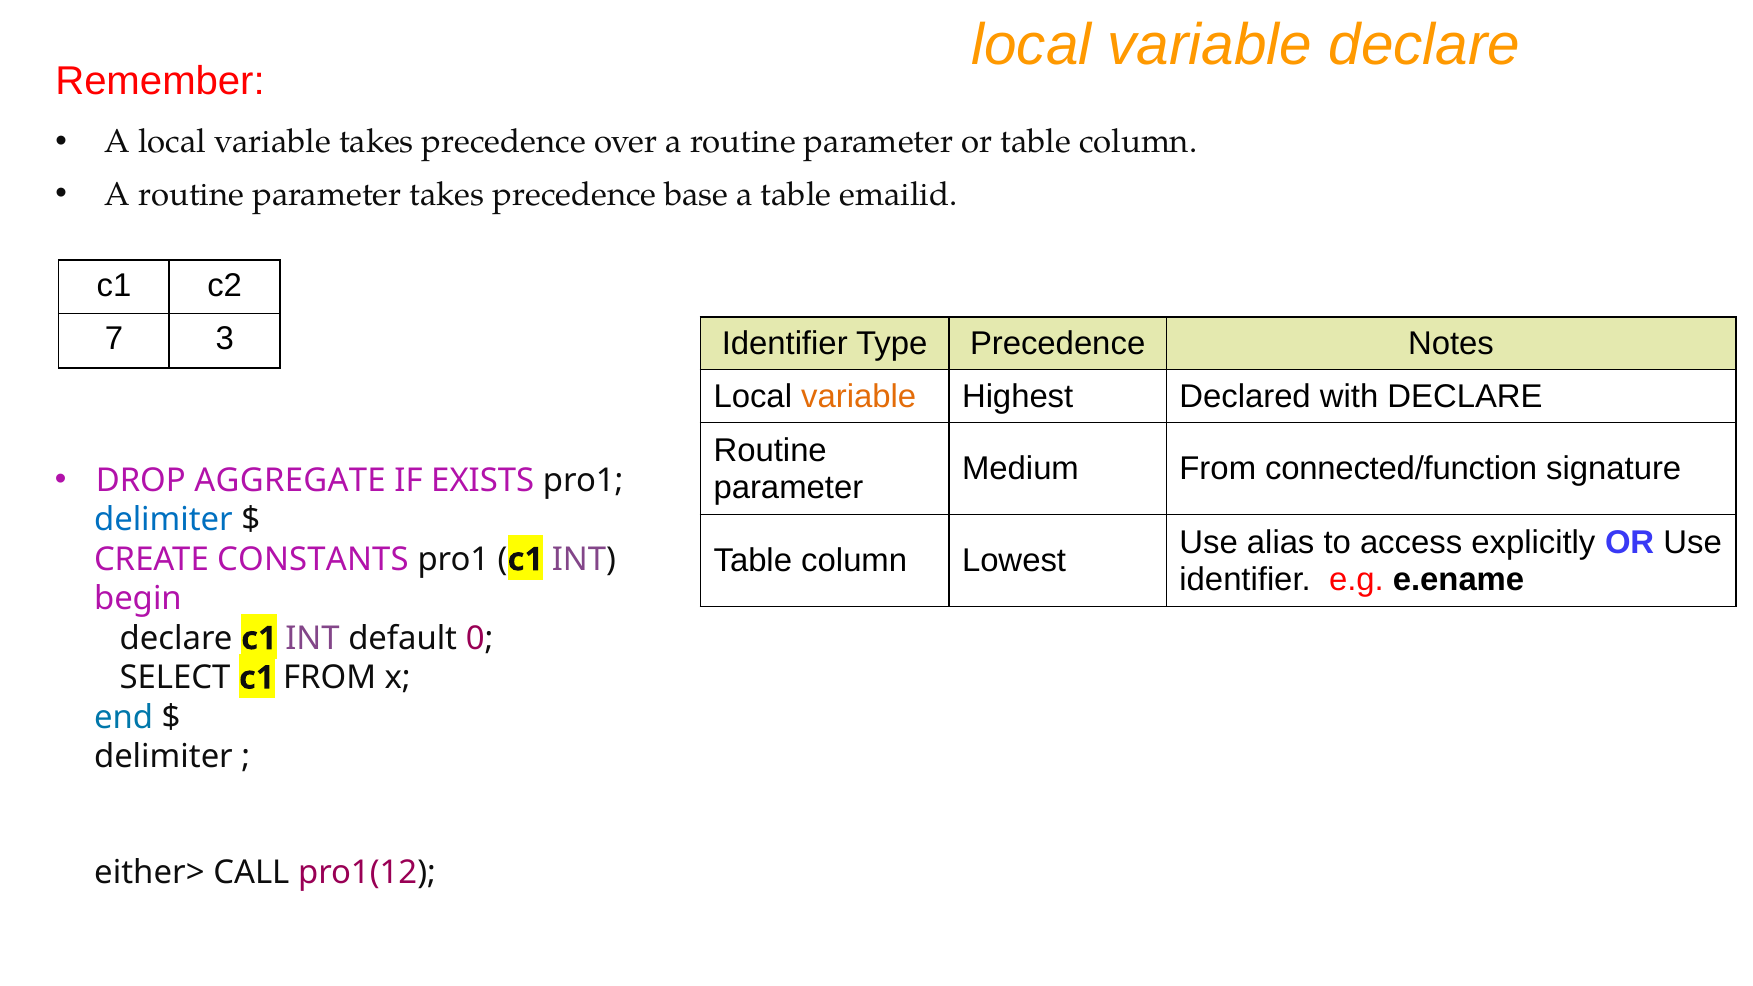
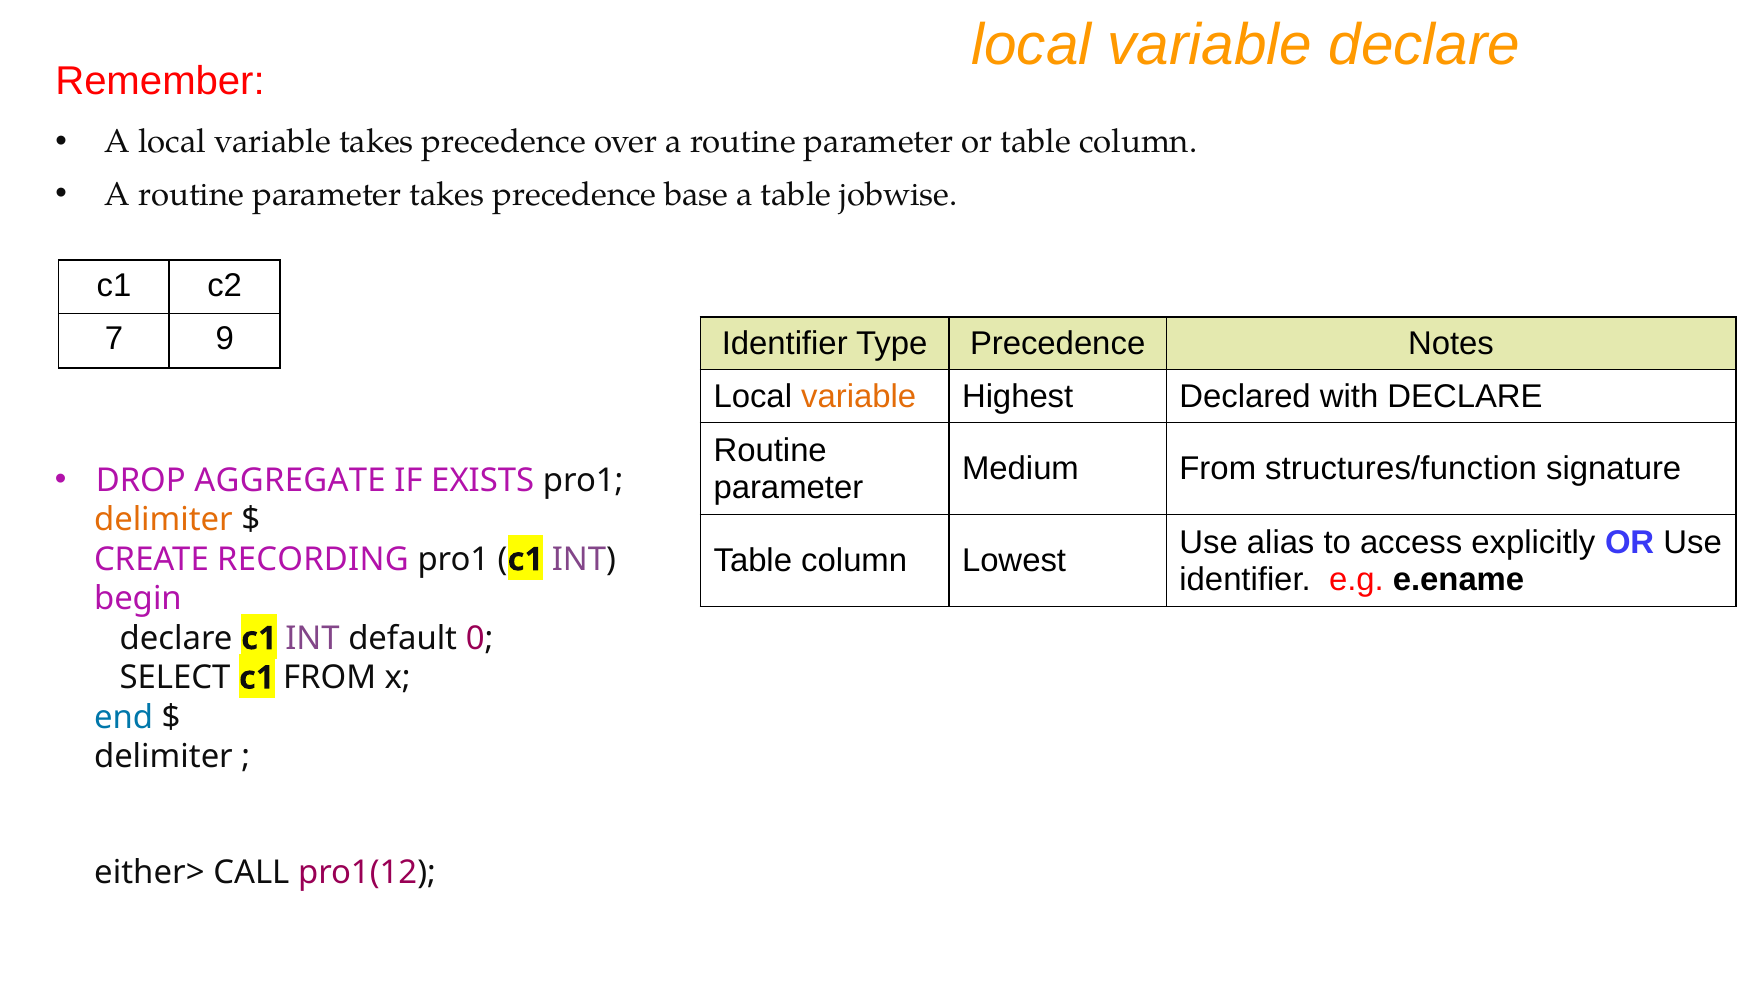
emailid: emailid -> jobwise
3: 3 -> 9
connected/function: connected/function -> structures/function
delimiter at (163, 520) colour: blue -> orange
CONSTANTS: CONSTANTS -> RECORDING
